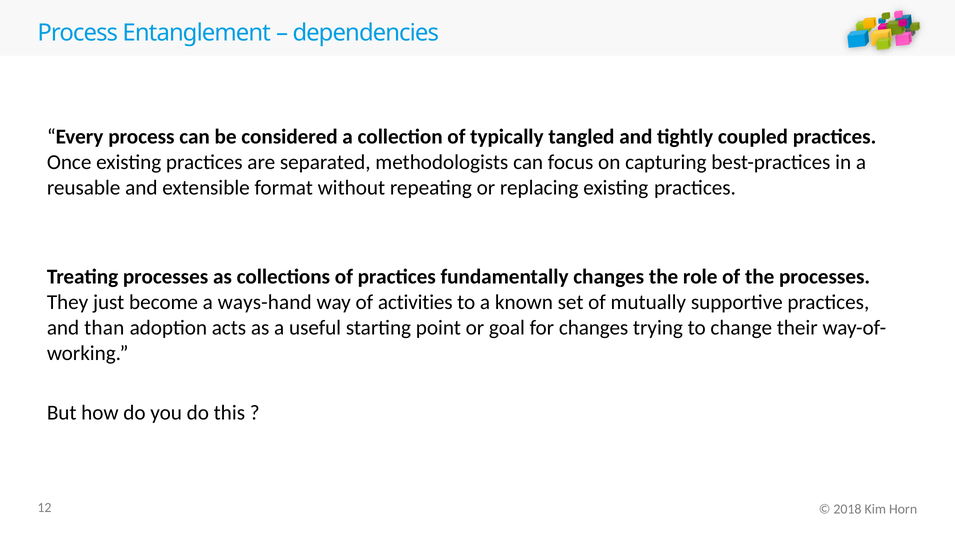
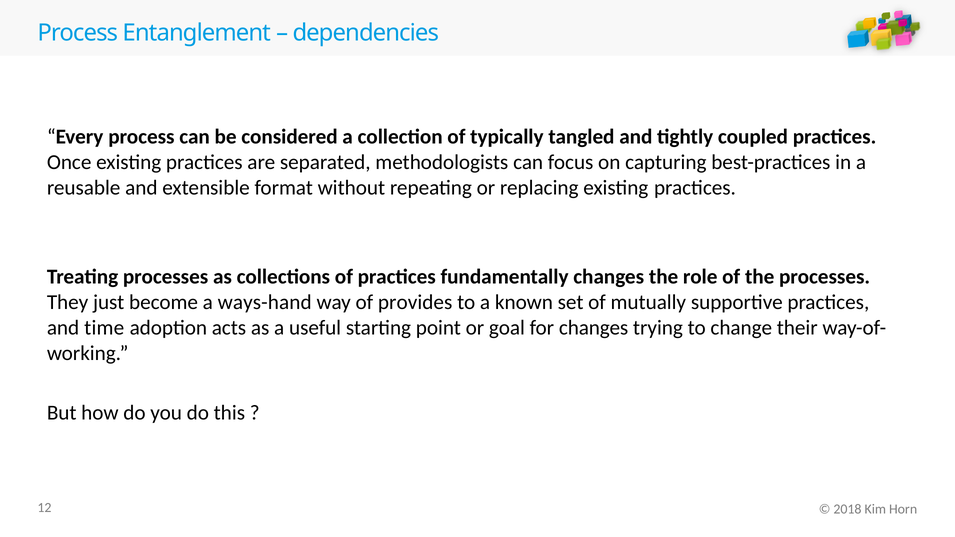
activities: activities -> provides
than: than -> time
